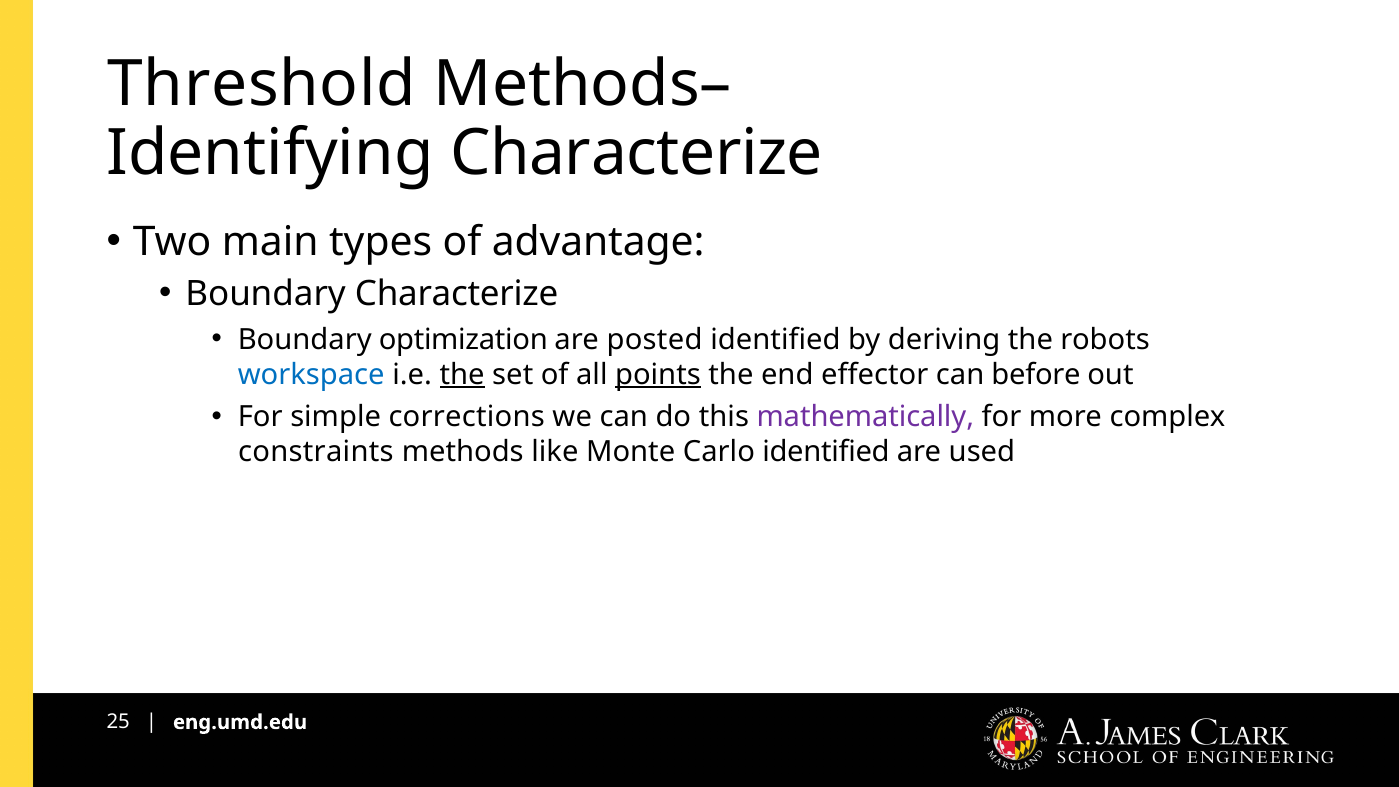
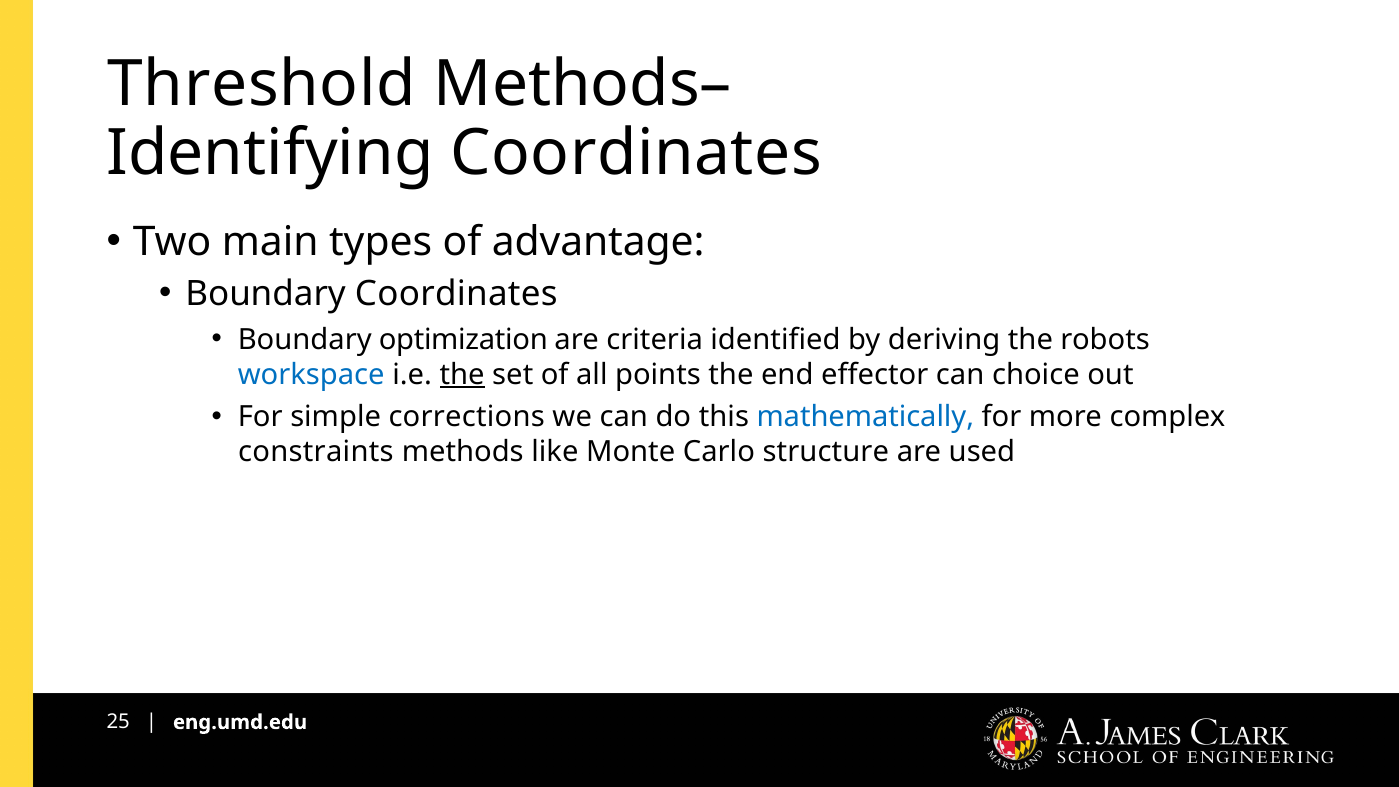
Identifying Characterize: Characterize -> Coordinates
Boundary Characterize: Characterize -> Coordinates
posted: posted -> criteria
points underline: present -> none
before: before -> choice
mathematically colour: purple -> blue
Carlo identified: identified -> structure
